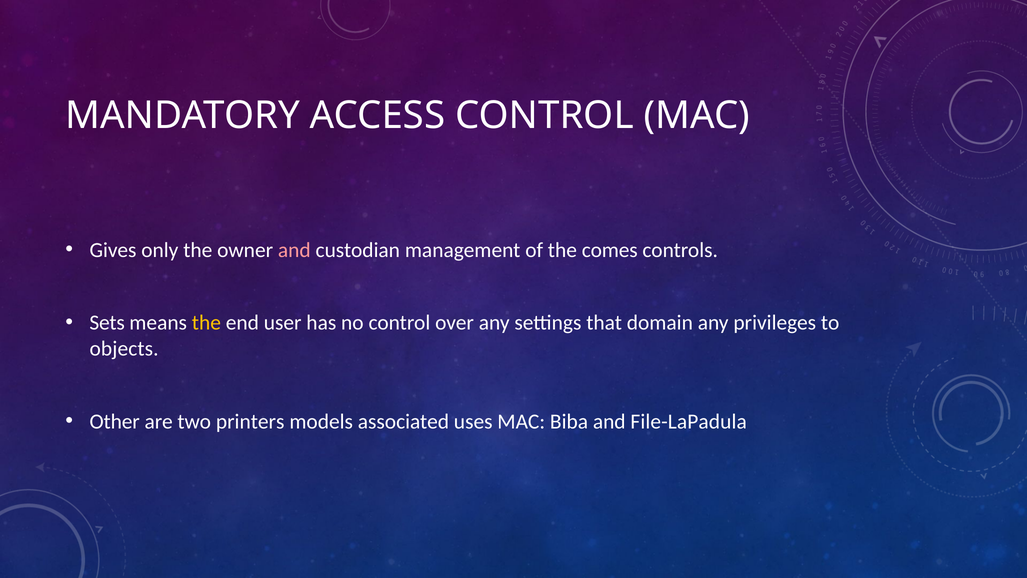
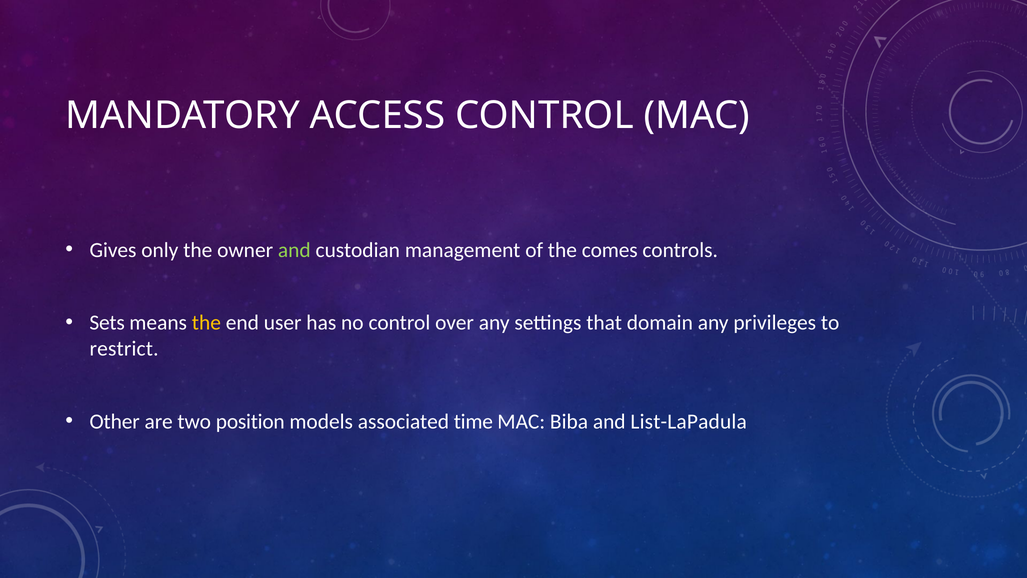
and at (294, 250) colour: pink -> light green
objects: objects -> restrict
printers: printers -> position
uses: uses -> time
File-LaPadula: File-LaPadula -> List-LaPadula
